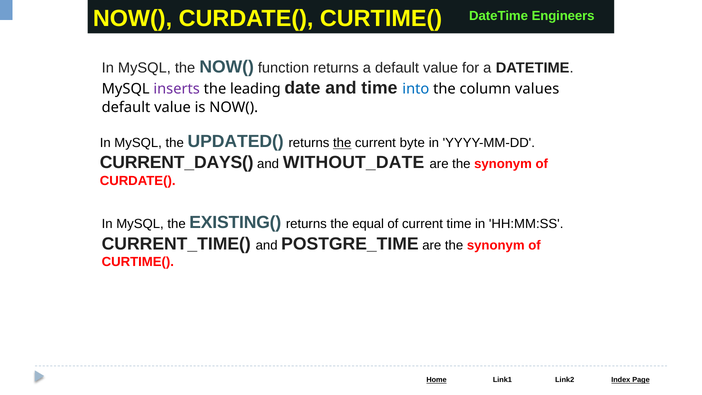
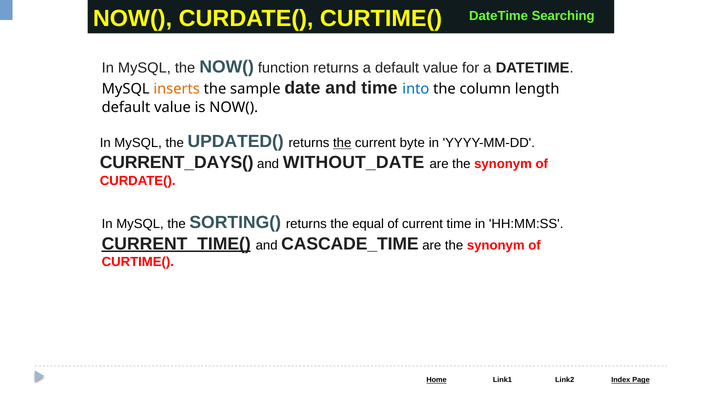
Engineers: Engineers -> Searching
inserts colour: purple -> orange
leading: leading -> sample
values: values -> length
EXISTING(: EXISTING( -> SORTING(
CURRENT_TIME( underline: none -> present
POSTGRE_TIME: POSTGRE_TIME -> CASCADE_TIME
